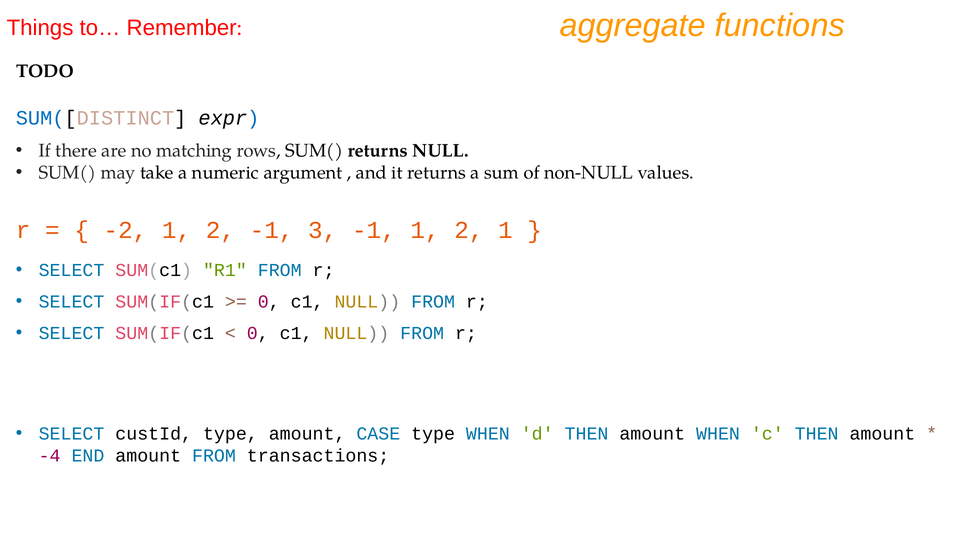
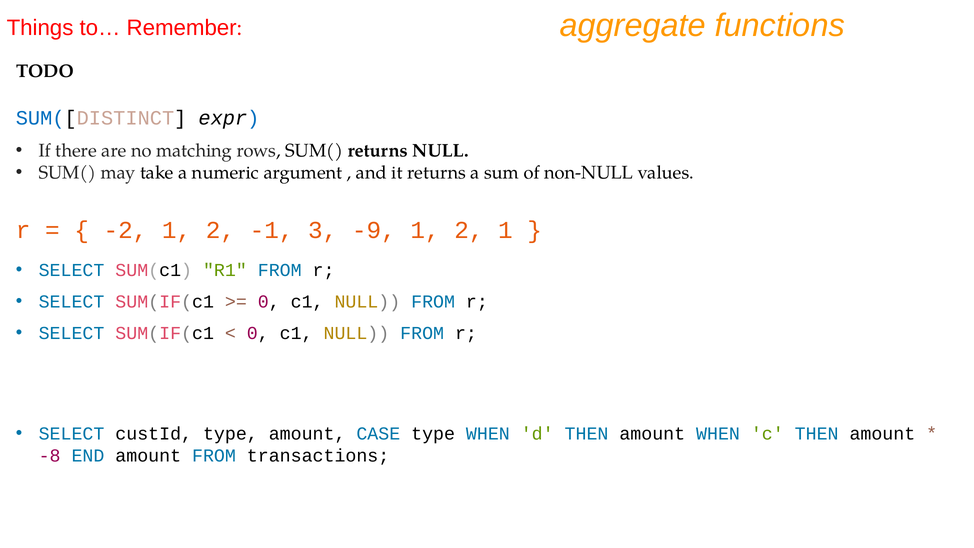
3 -1: -1 -> -9
-4: -4 -> -8
